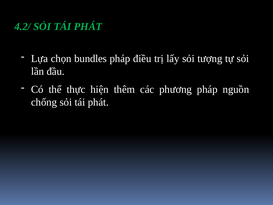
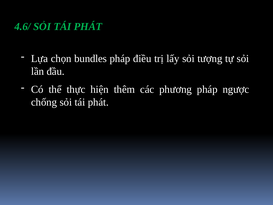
4.2/: 4.2/ -> 4.6/
nguồn: nguồn -> ngược
